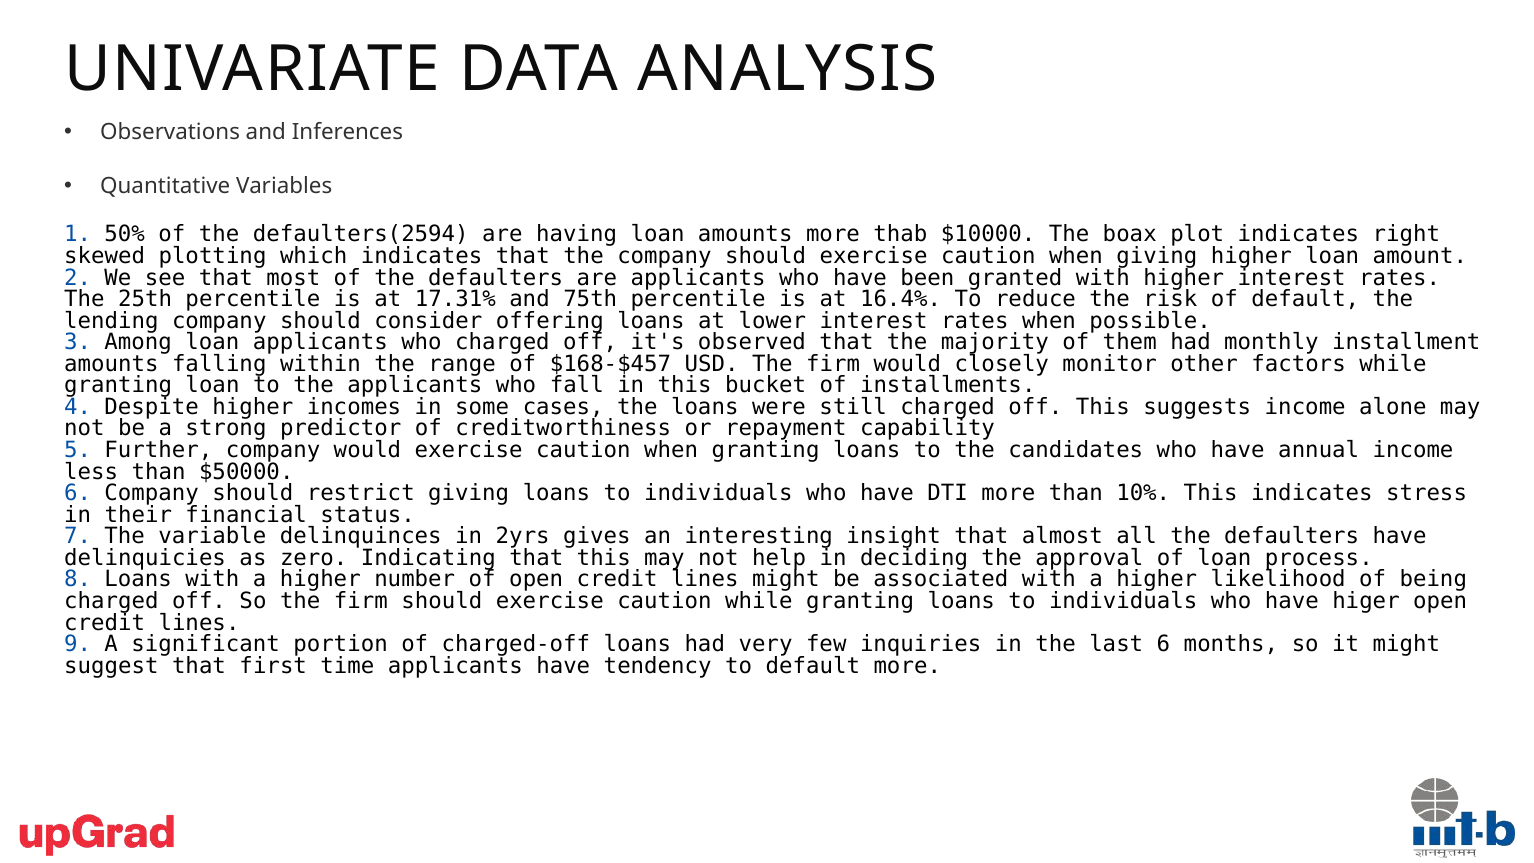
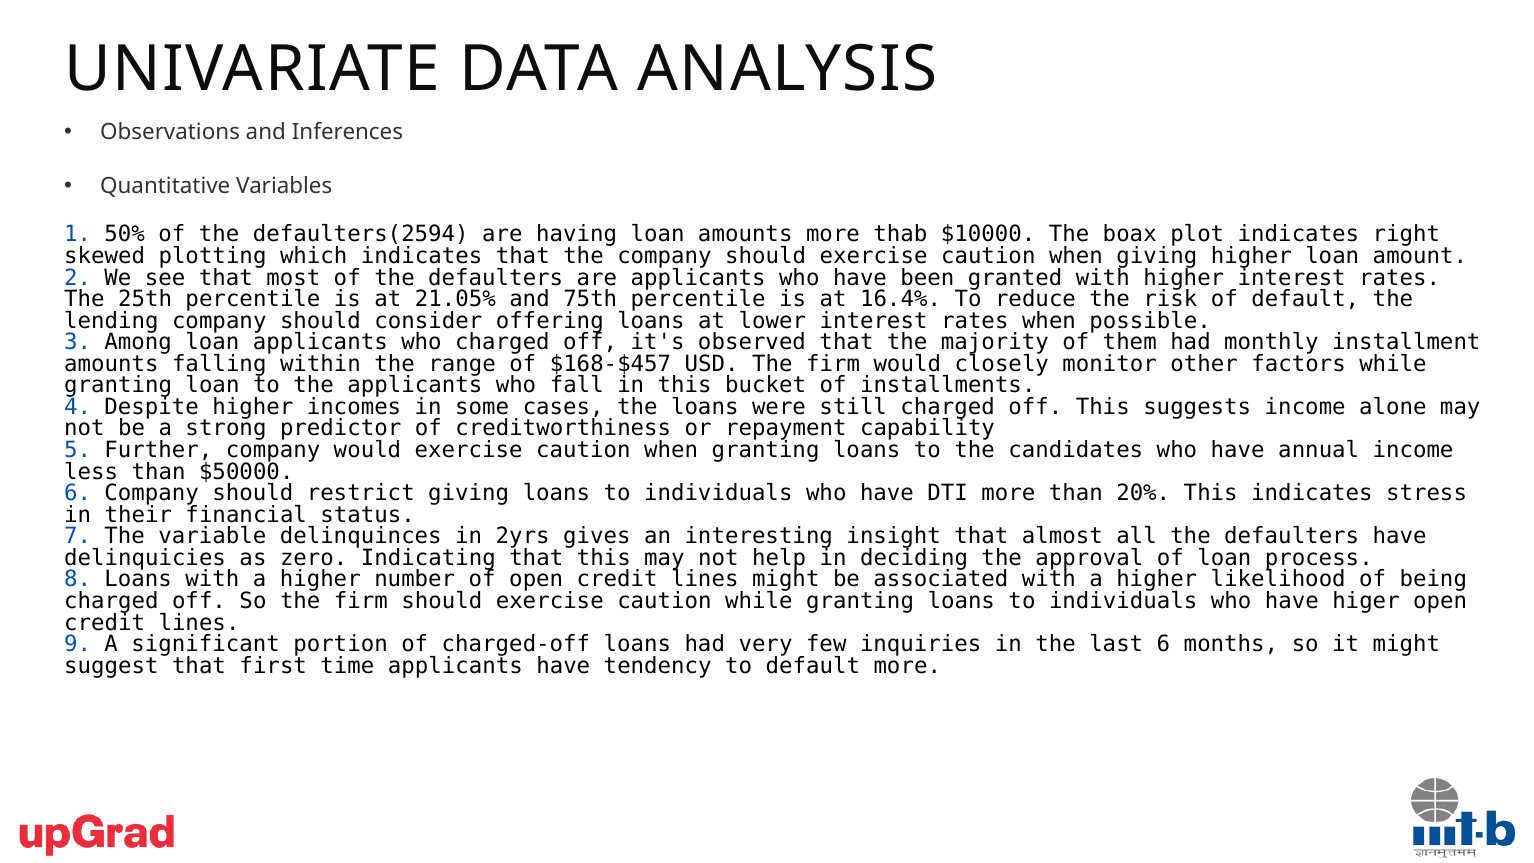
17.31%: 17.31% -> 21.05%
10%: 10% -> 20%
